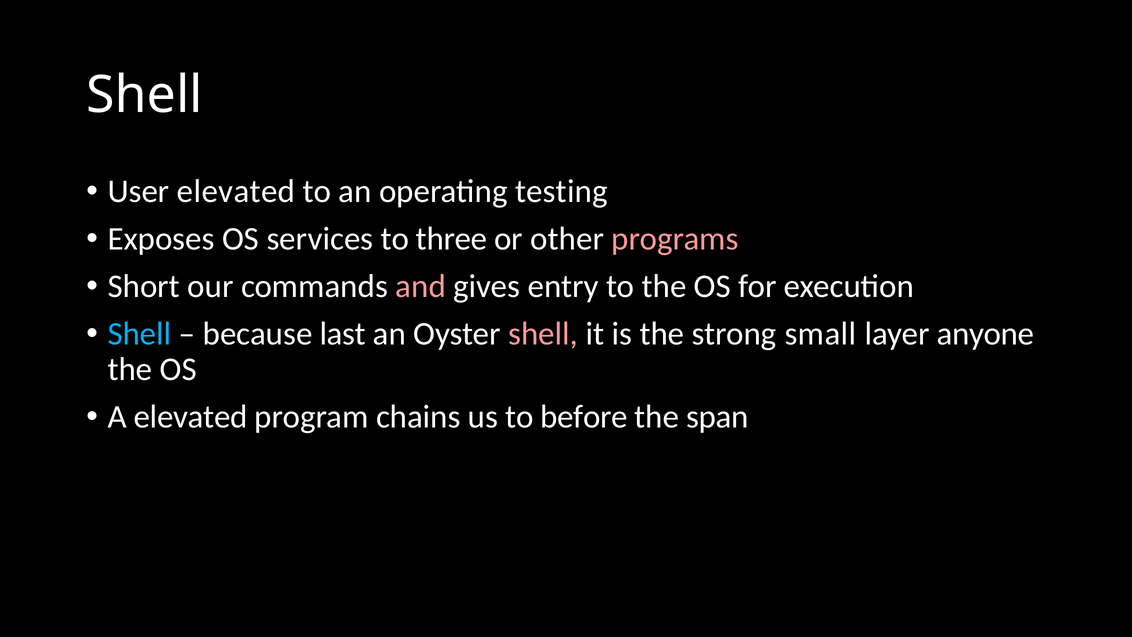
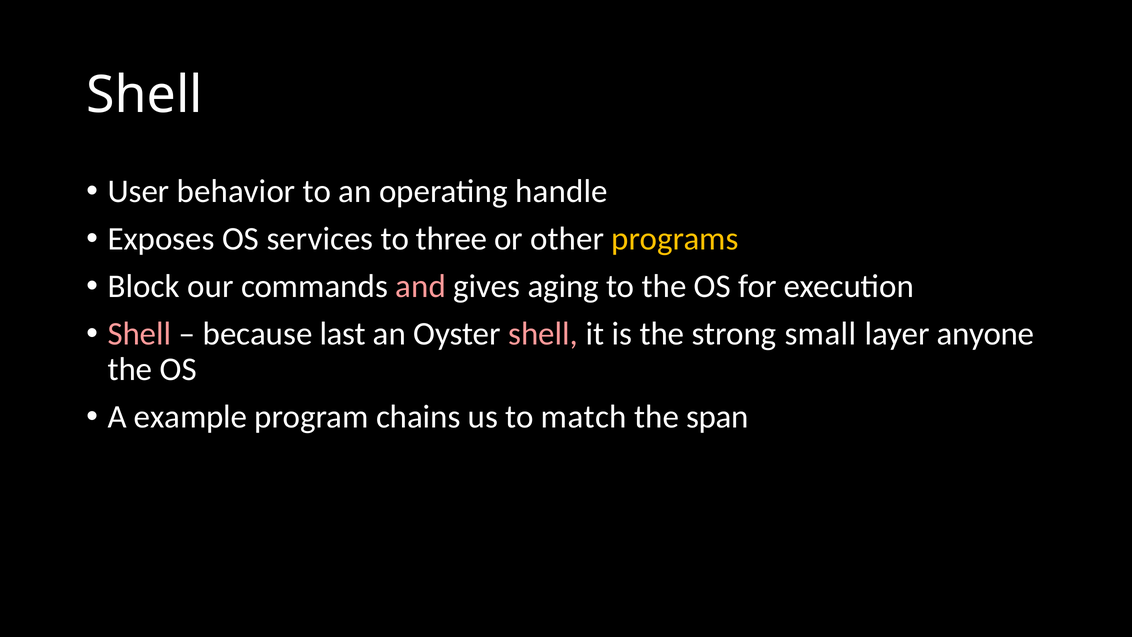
User elevated: elevated -> behavior
testing: testing -> handle
programs colour: pink -> yellow
Short: Short -> Block
entry: entry -> aging
Shell at (139, 334) colour: light blue -> pink
A elevated: elevated -> example
before: before -> match
